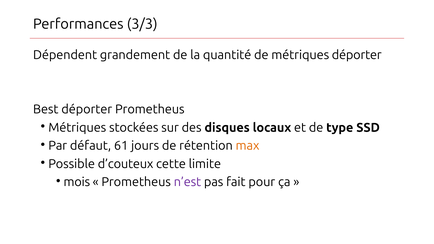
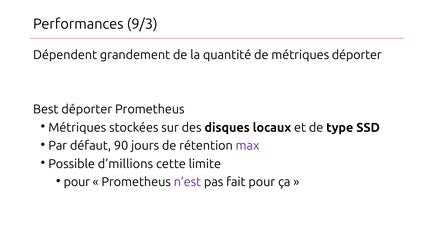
3/3: 3/3 -> 9/3
61: 61 -> 90
max colour: orange -> purple
d’couteux: d’couteux -> d’millions
mois at (77, 182): mois -> pour
